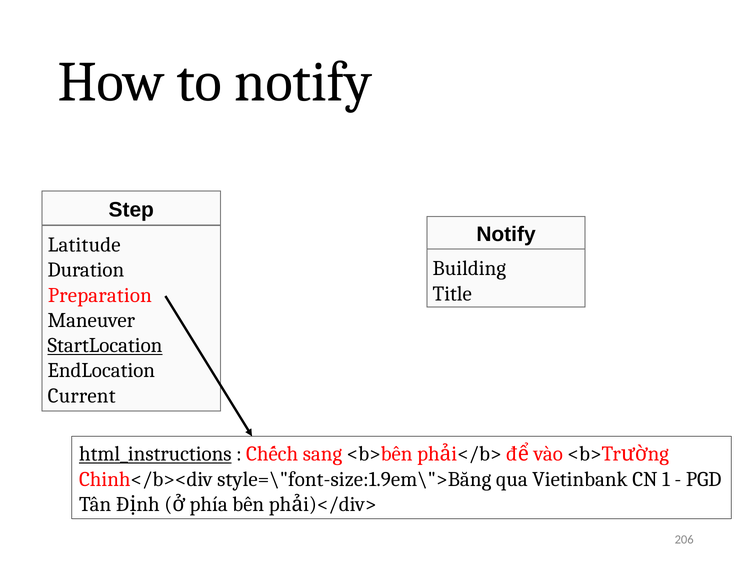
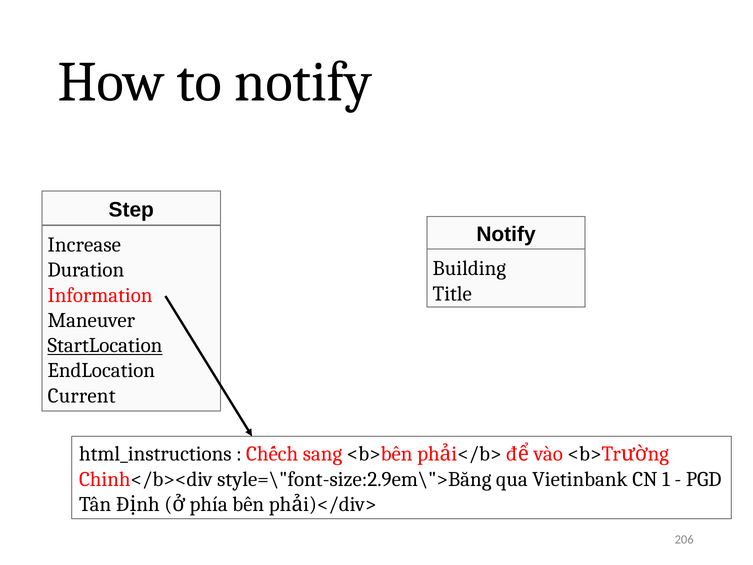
Latitude: Latitude -> Increase
Preparation: Preparation -> Information
html_instructions underline: present -> none
style=\"font-size:1.9em\">Băng: style=\"font-size:1.9em\">Băng -> style=\"font-size:2.9em\">Băng
